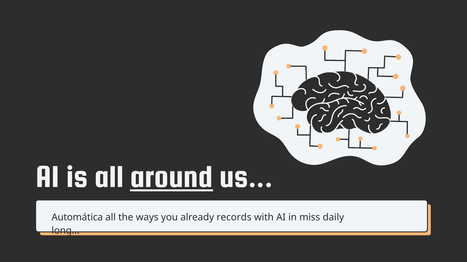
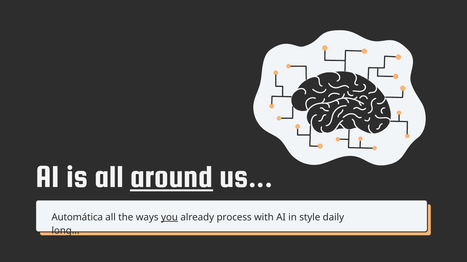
you underline: none -> present
records: records -> process
miss: miss -> style
